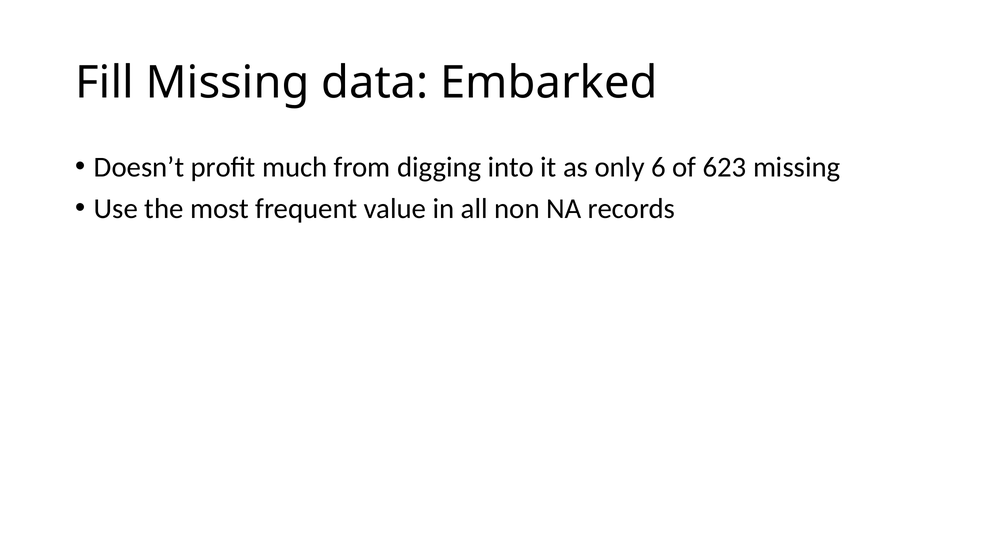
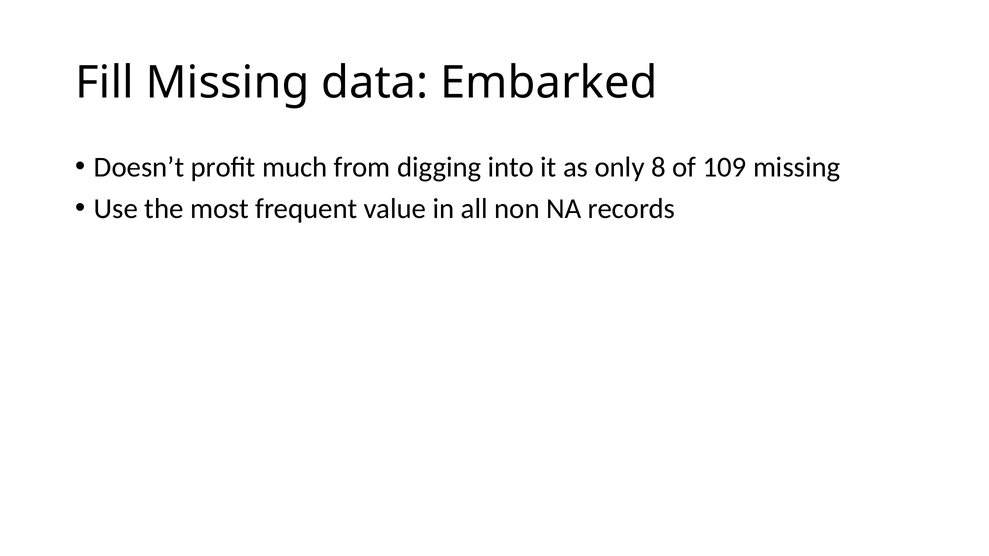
6: 6 -> 8
623: 623 -> 109
